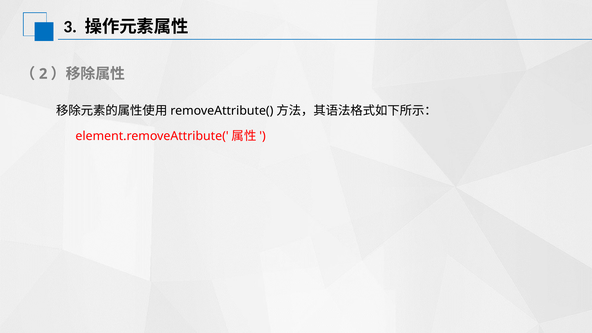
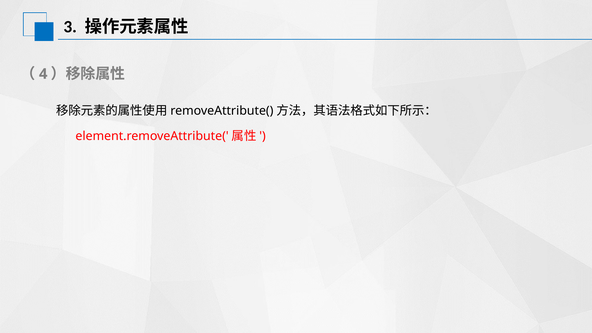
2: 2 -> 4
